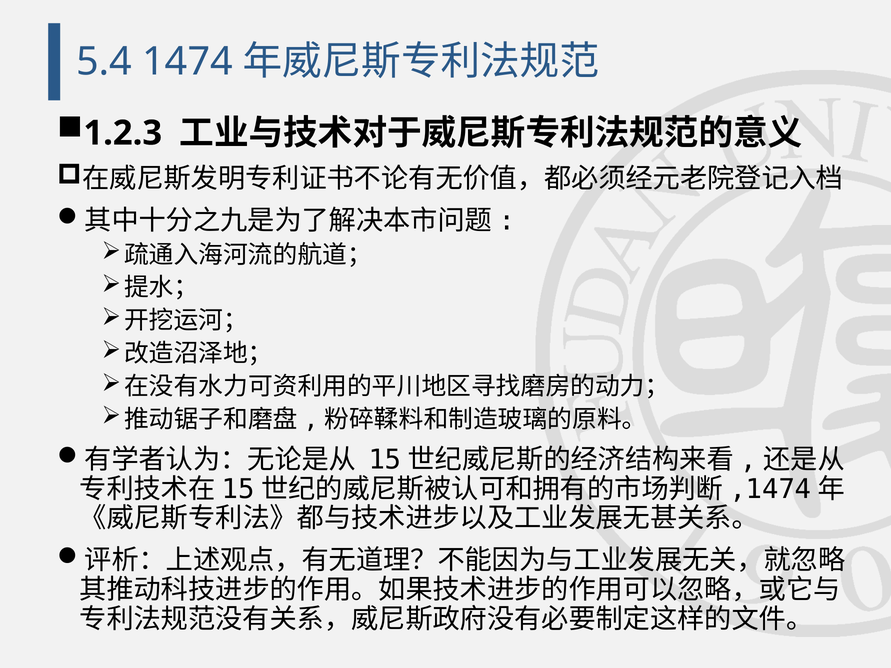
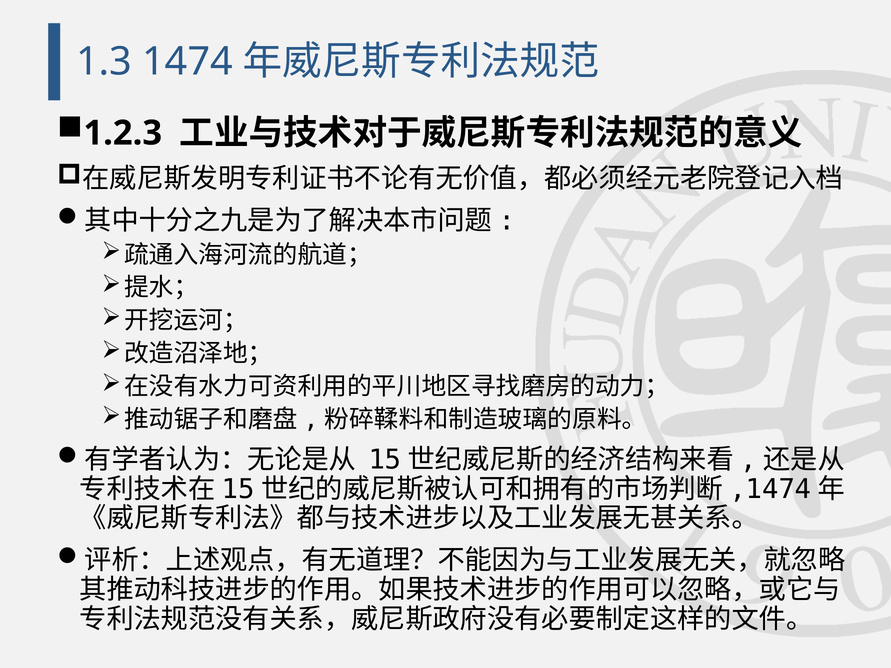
5.4: 5.4 -> 1.3
